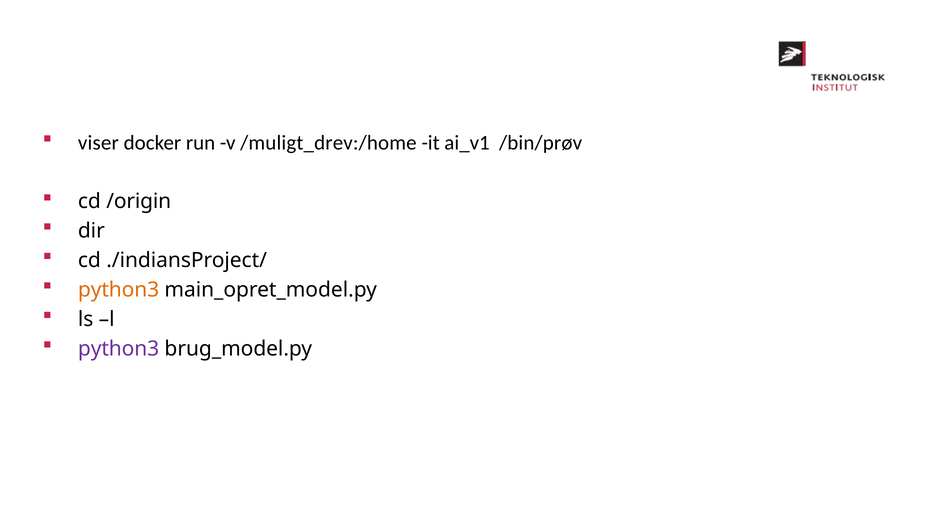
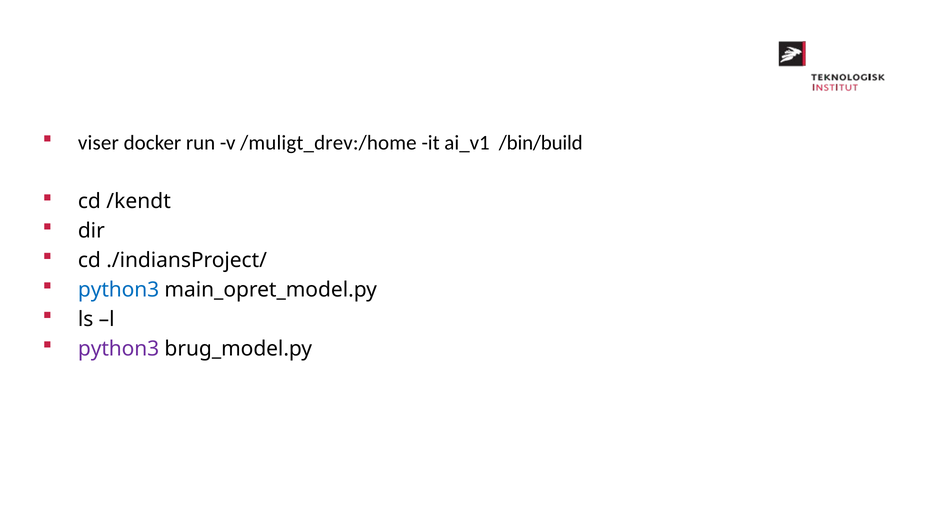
/bin/prøv: /bin/prøv -> /bin/build
/origin: /origin -> /kendt
python3 at (119, 290) colour: orange -> blue
